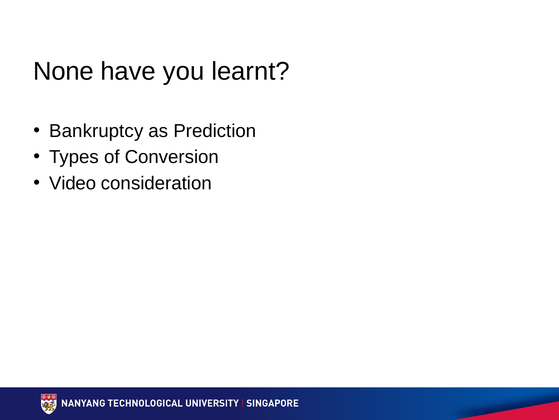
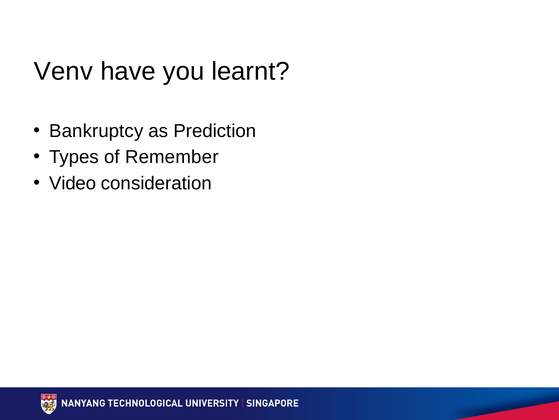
None: None -> Venv
Conversion: Conversion -> Remember
